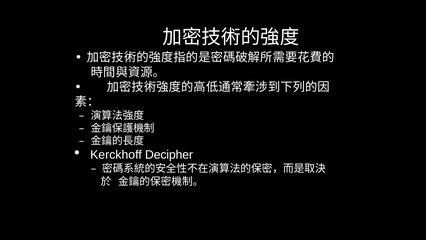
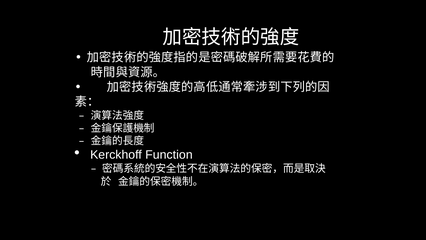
Decipher: Decipher -> Function
